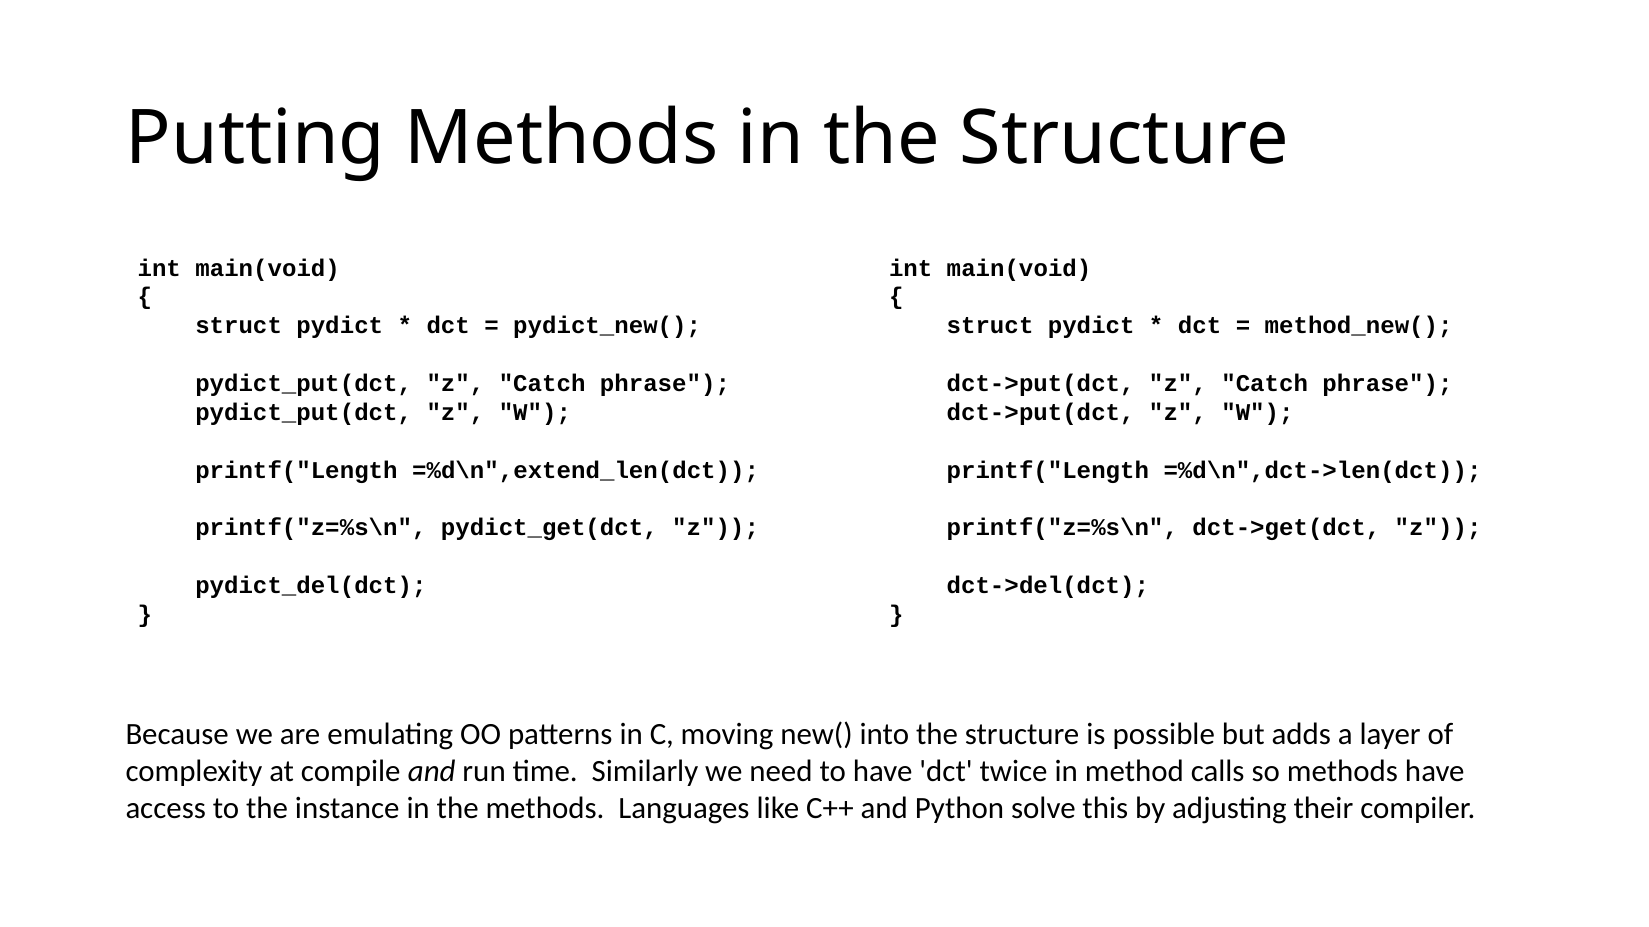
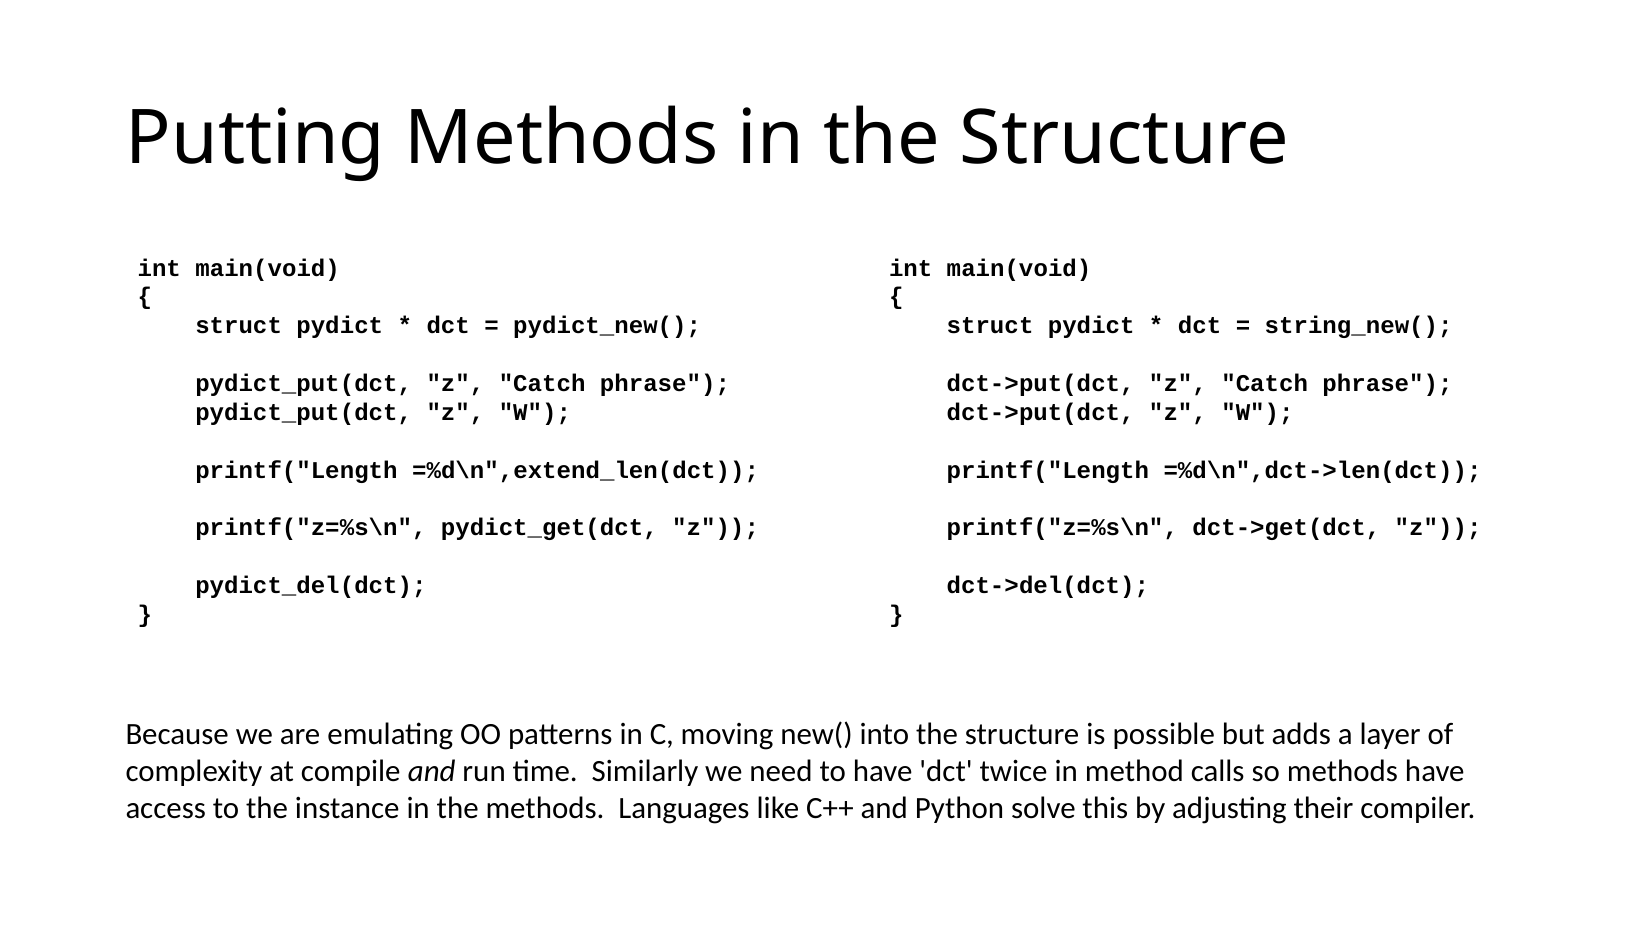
method_new(: method_new( -> string_new(
